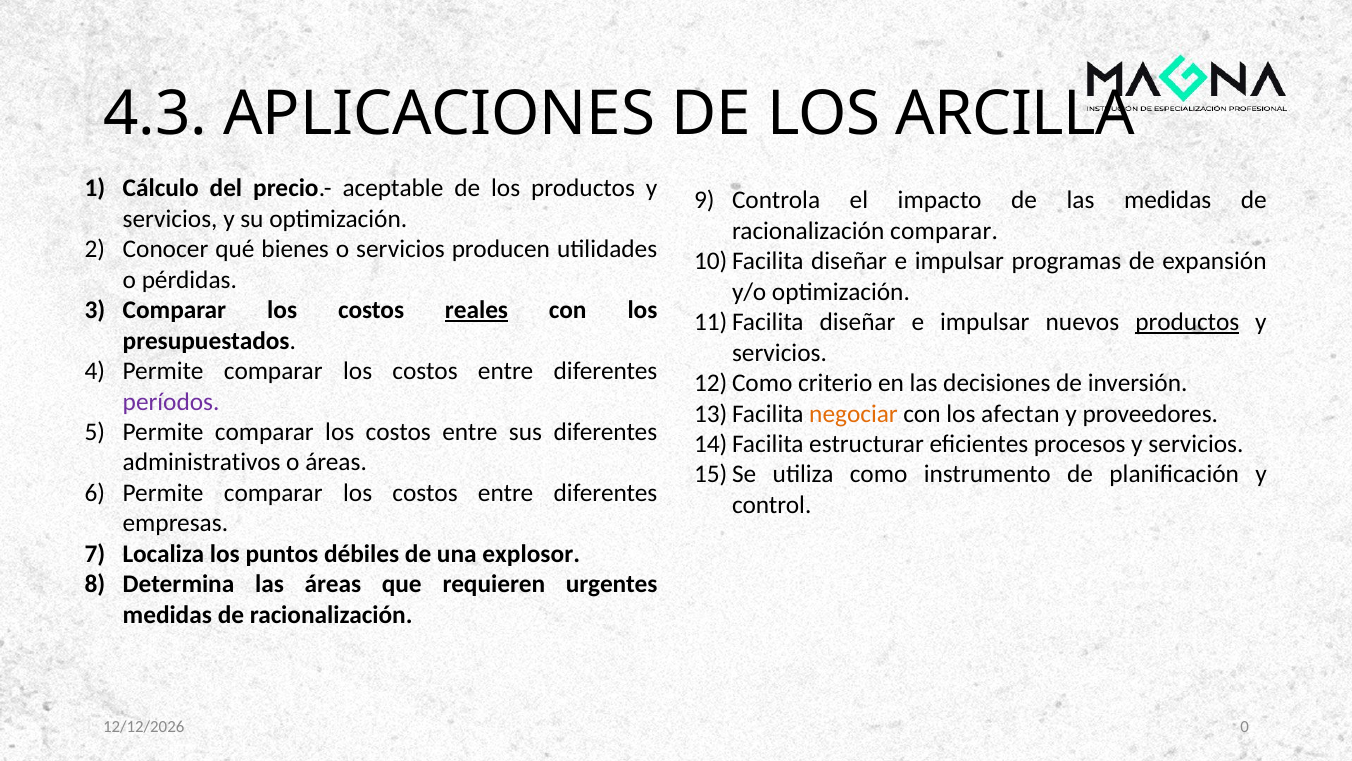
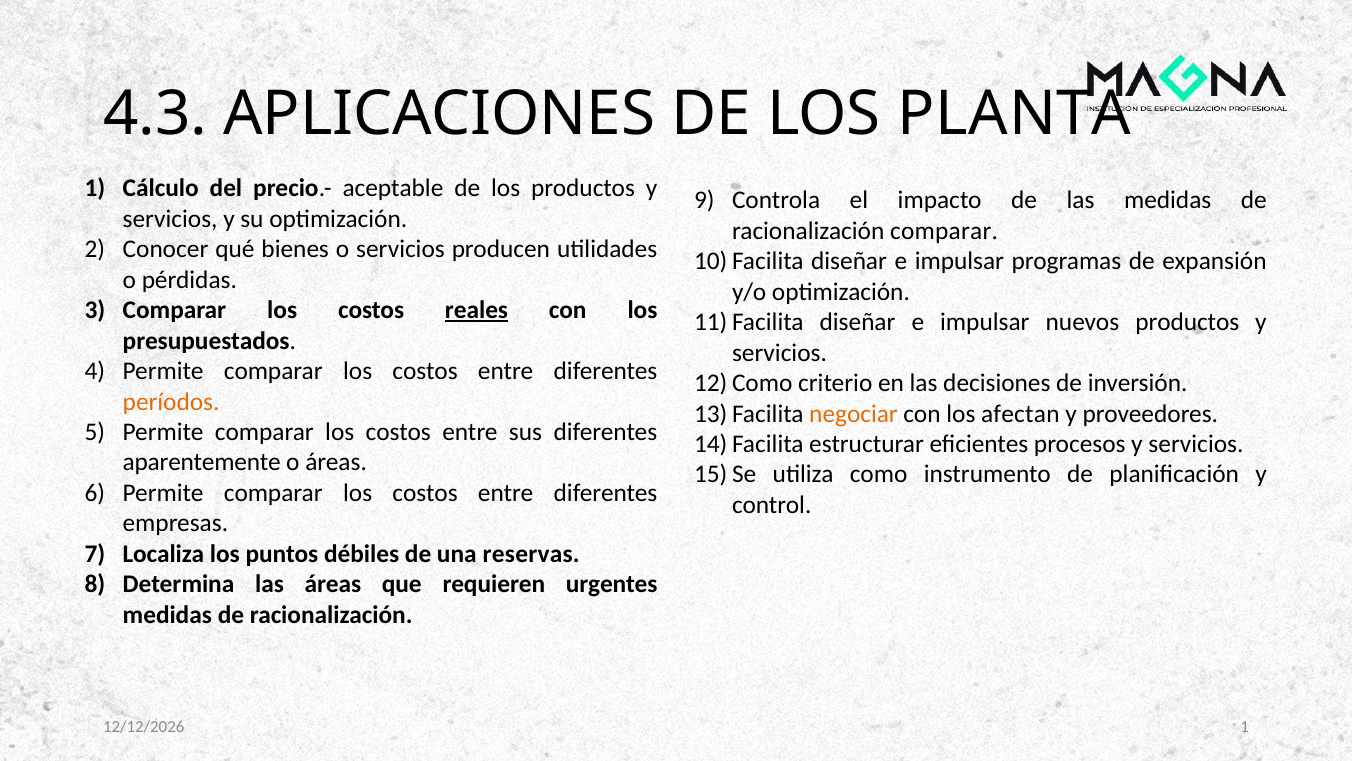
ARCILLA: ARCILLA -> PLANTA
productos at (1187, 322) underline: present -> none
períodos colour: purple -> orange
administrativos: administrativos -> aparentemente
explosor: explosor -> reservas
0 at (1245, 726): 0 -> 1
